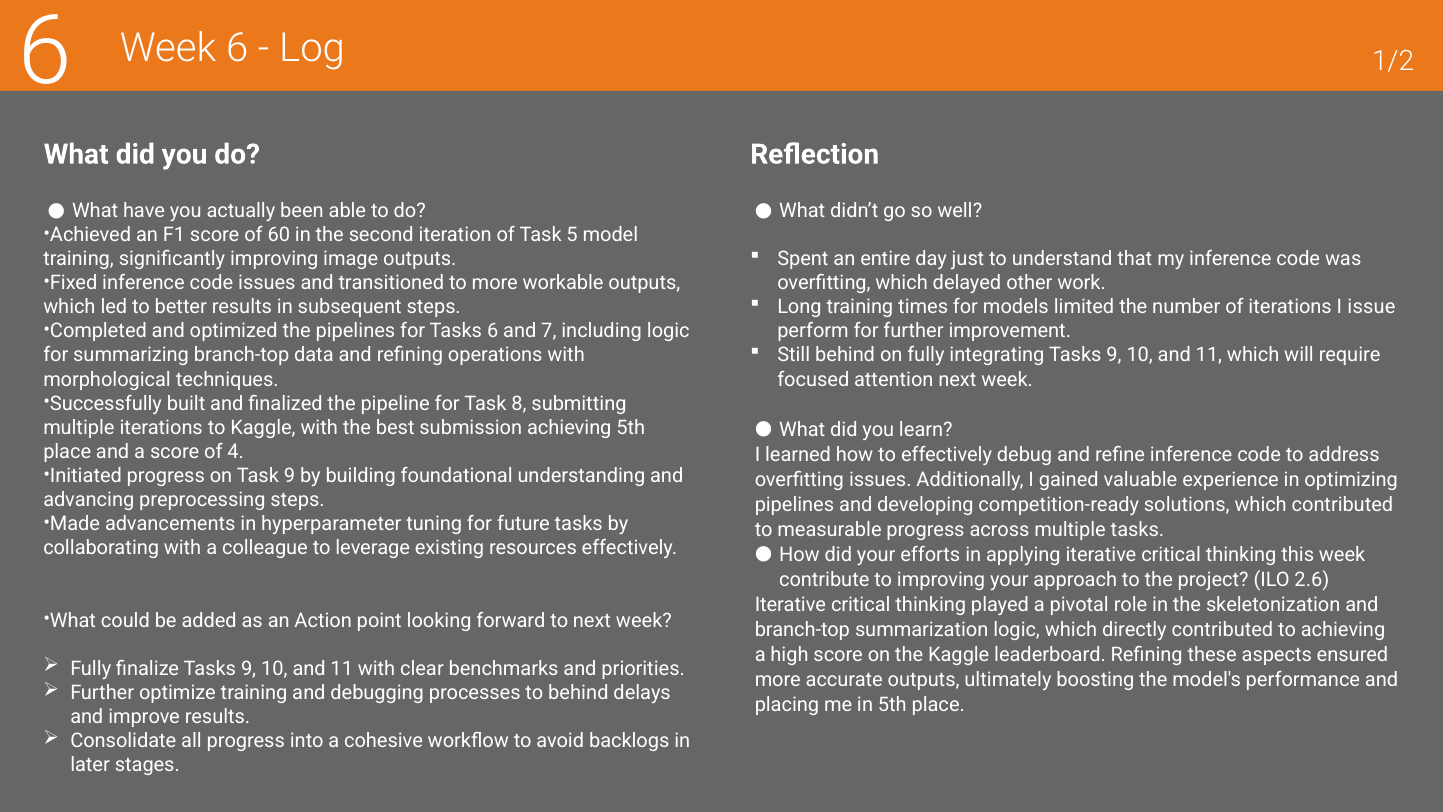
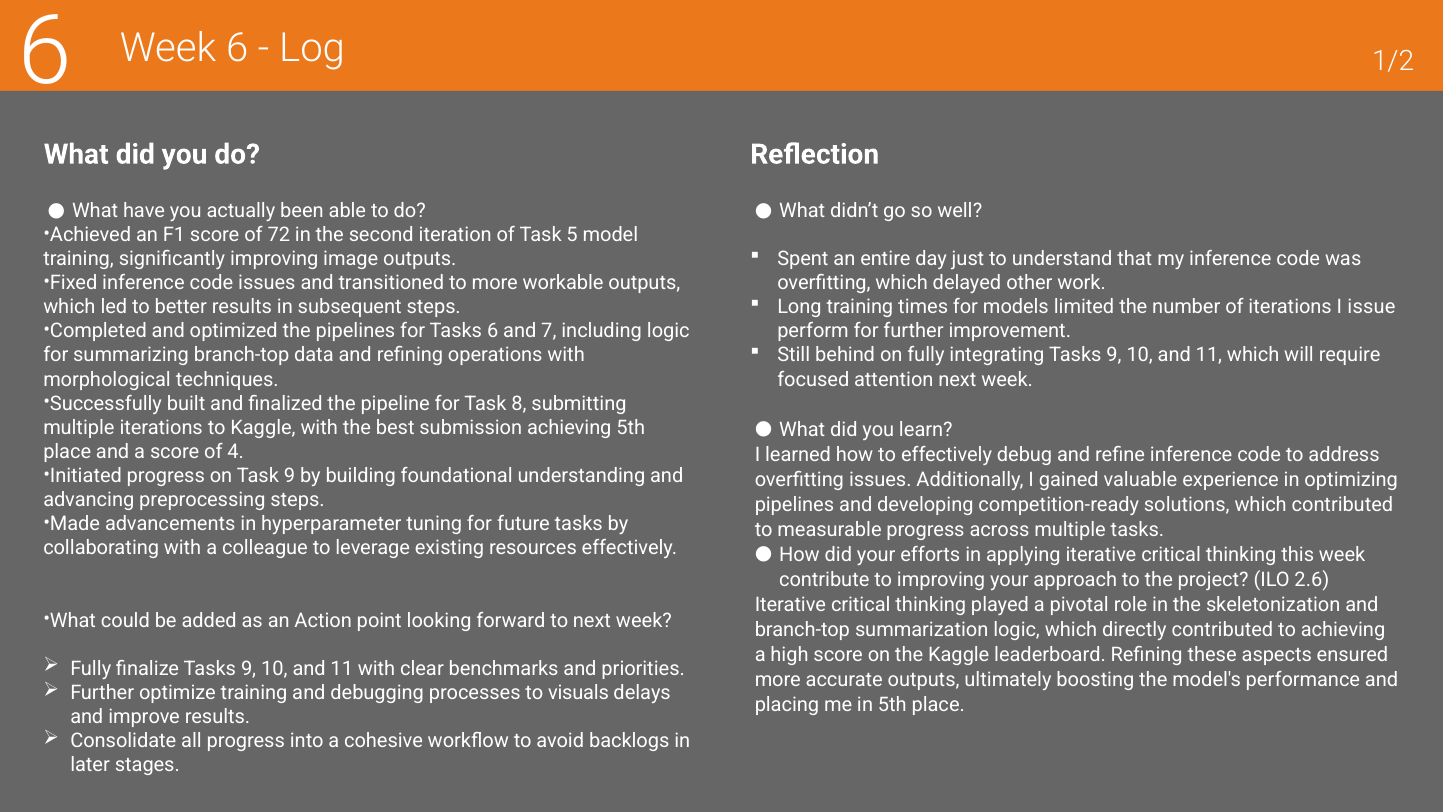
60: 60 -> 72
to behind: behind -> visuals
